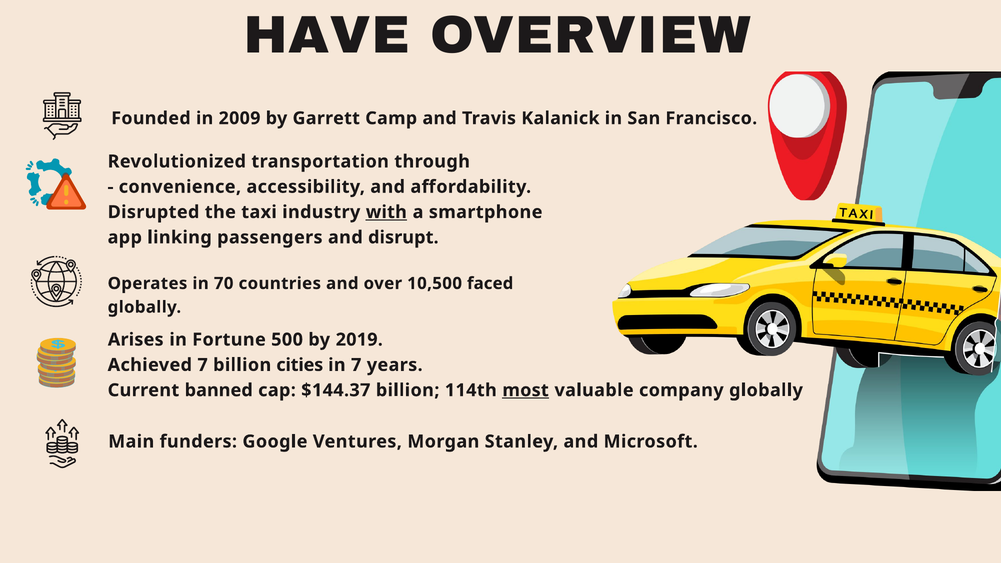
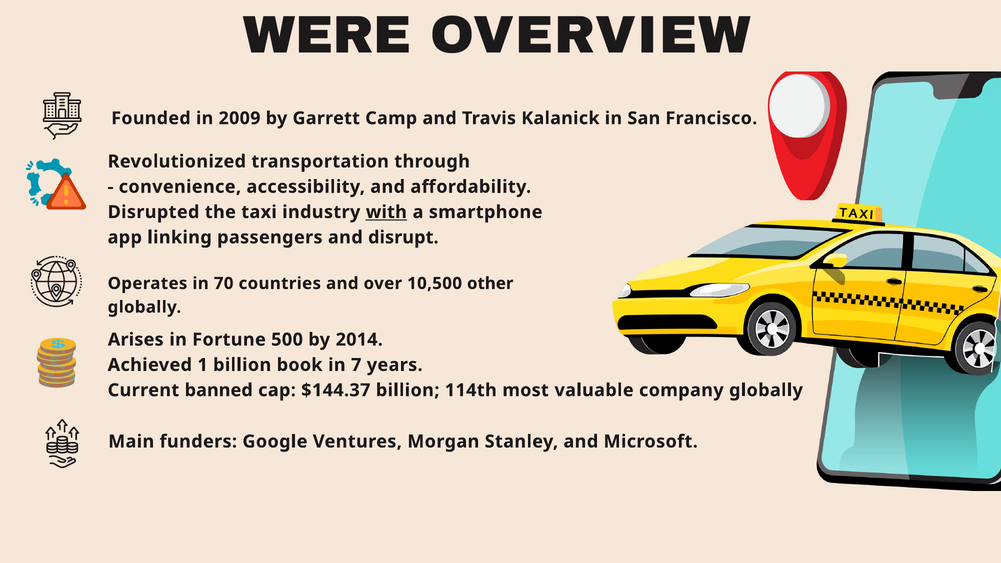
HAVE: HAVE -> WERE
faced: faced -> other
2019: 2019 -> 2014
Achieved 7: 7 -> 1
cities: cities -> book
most underline: present -> none
